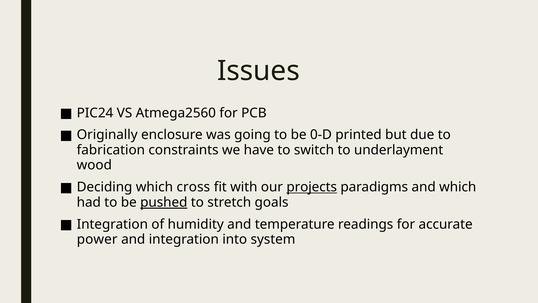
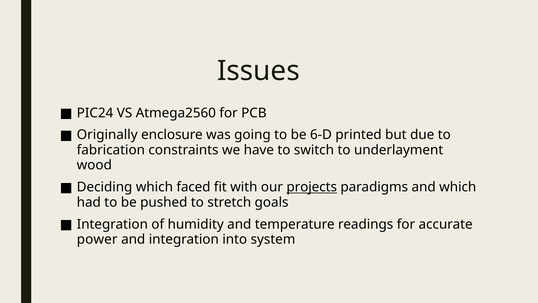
0-D: 0-D -> 6-D
cross: cross -> faced
pushed underline: present -> none
